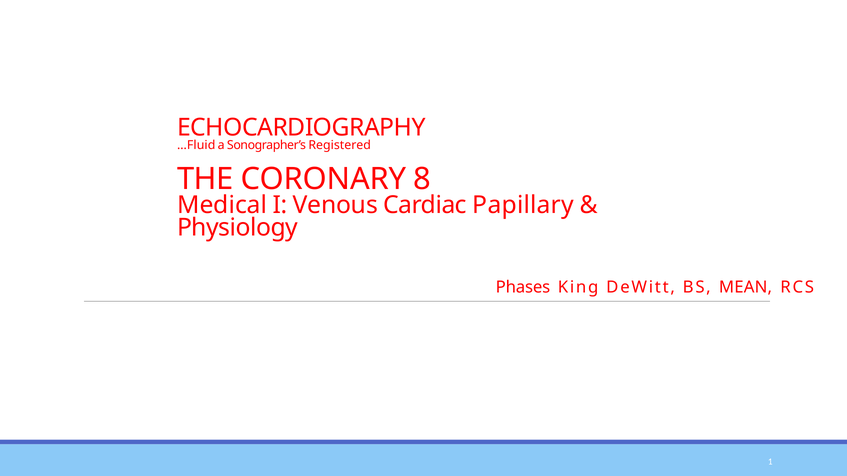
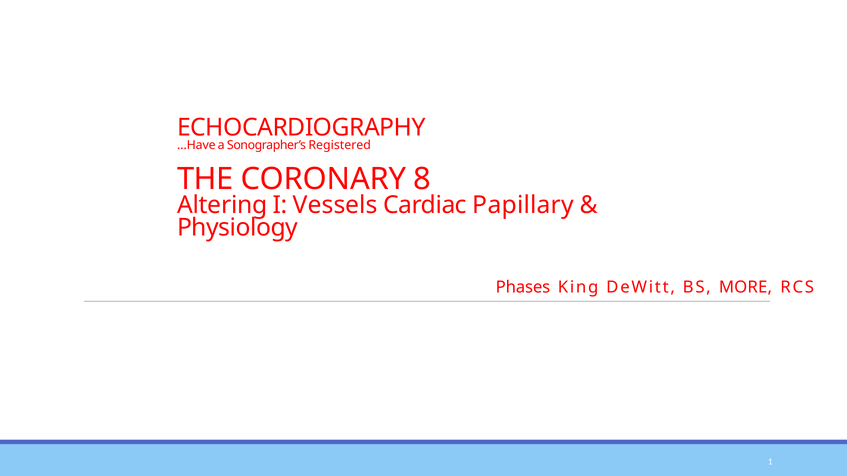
…Fluid: …Fluid -> …Have
Medical: Medical -> Altering
Venous: Venous -> Vessels
MEAN: MEAN -> MORE
